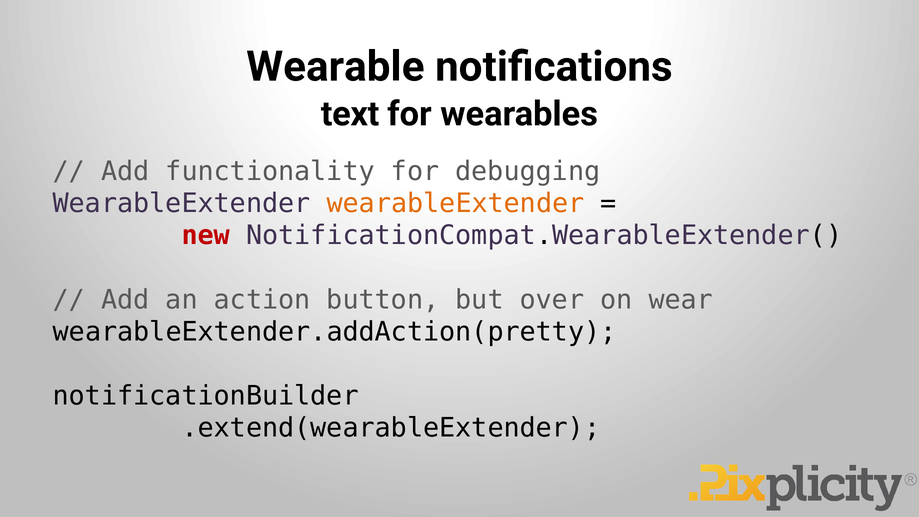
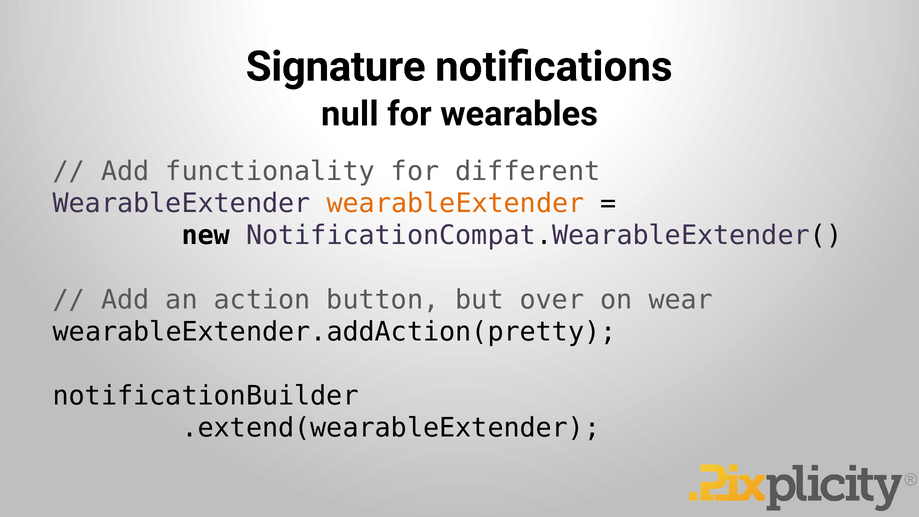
Wearable: Wearable -> Signature
text: text -> null
debugging: debugging -> different
new colour: red -> black
